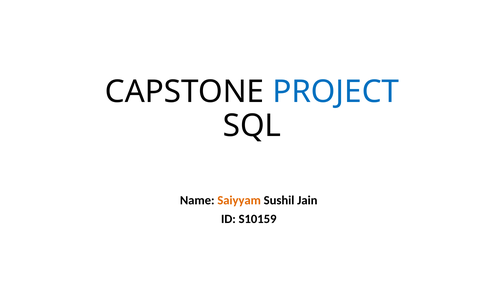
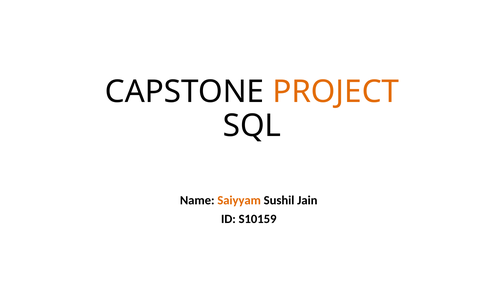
PROJECT colour: blue -> orange
